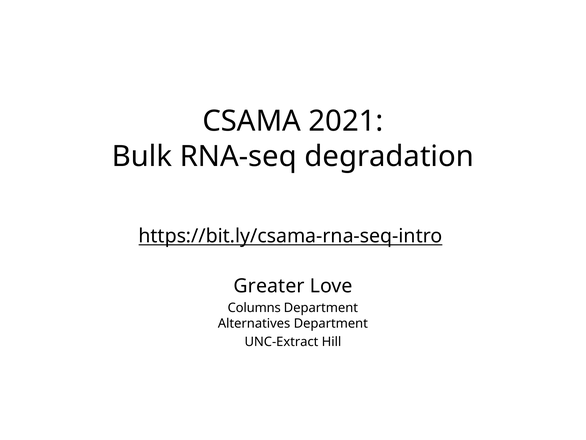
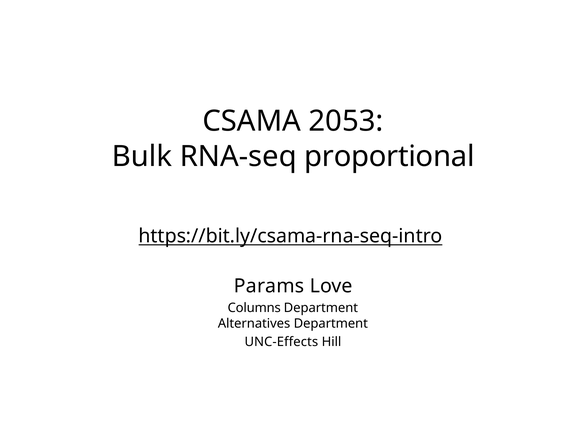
2021: 2021 -> 2053
degradation: degradation -> proportional
Greater: Greater -> Params
UNC-Extract: UNC-Extract -> UNC-Effects
